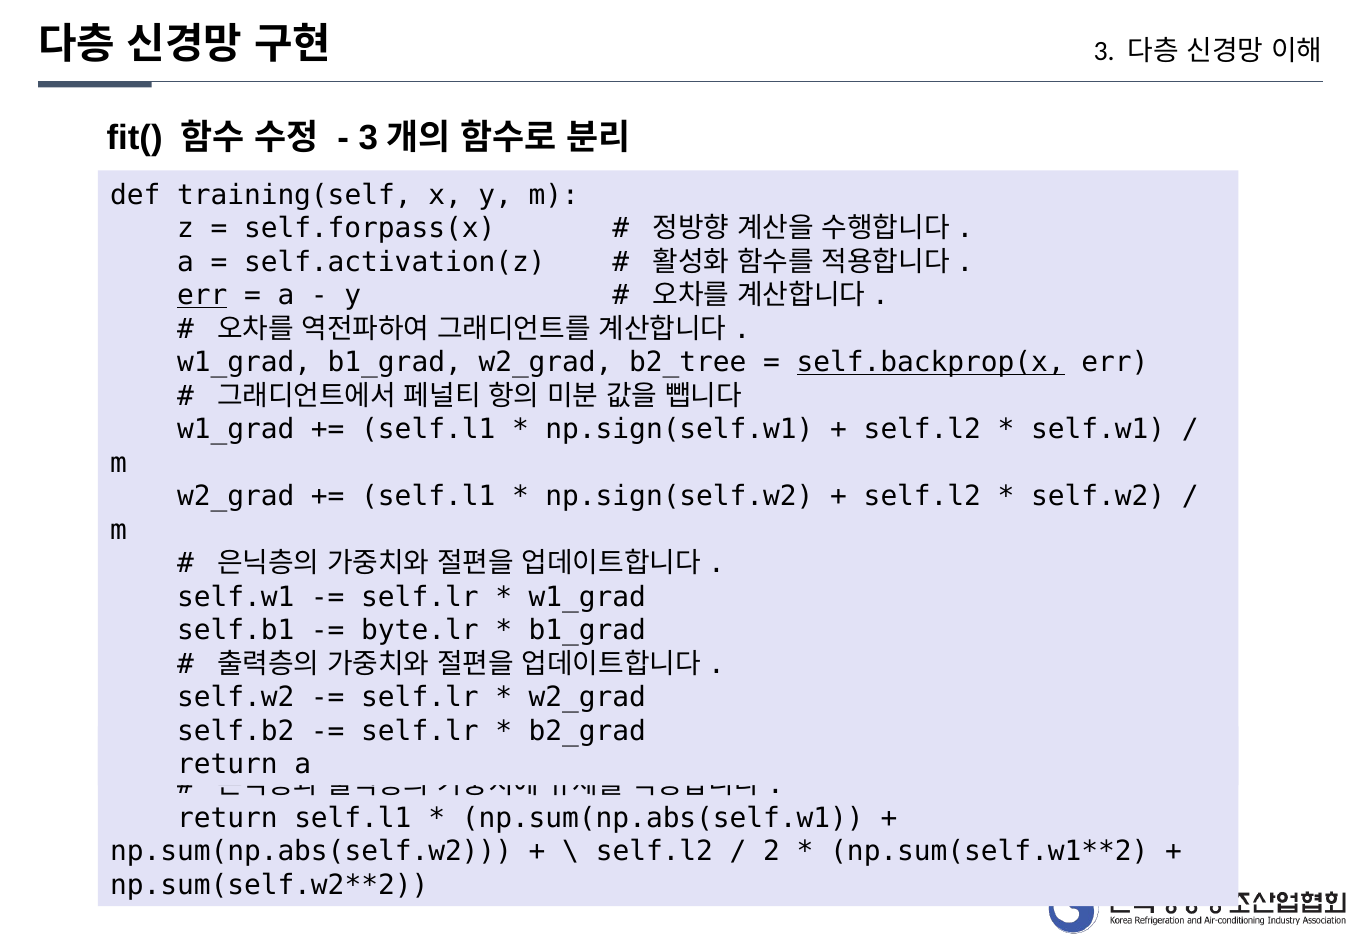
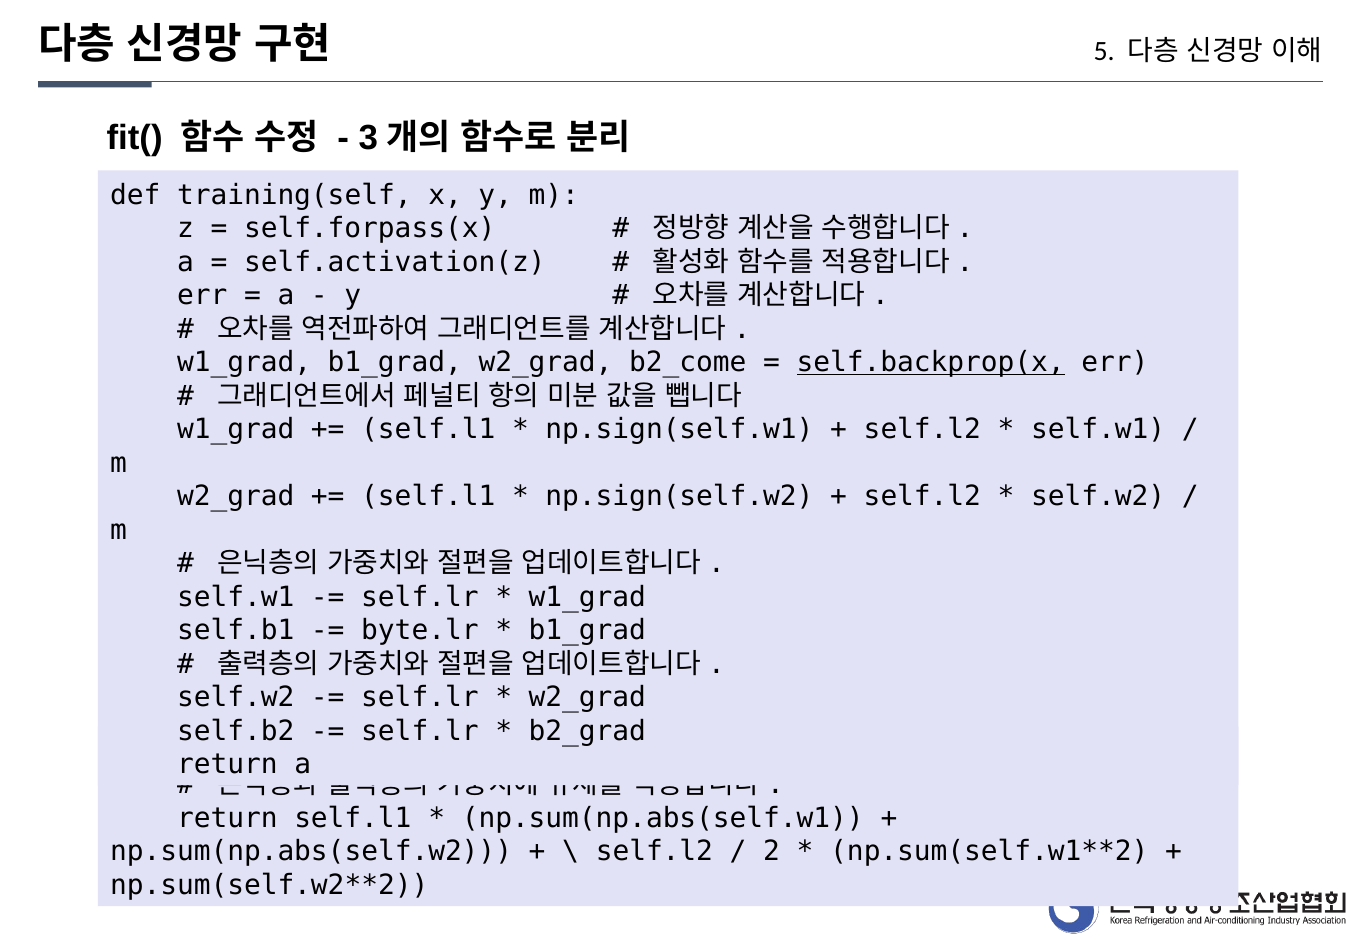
3: 3 -> 5
err at (202, 296) underline: present -> none
b2_tree: b2_tree -> b2_come
